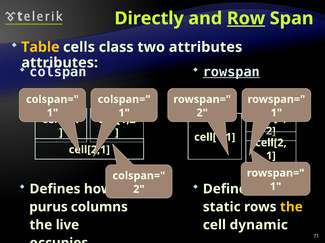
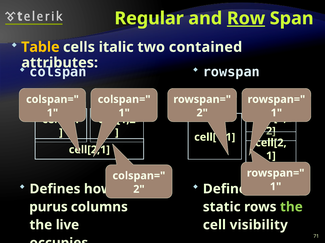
Directly: Directly -> Regular
class: class -> italic
two attributes: attributes -> contained
rowspan underline: present -> none
the at (291, 208) colour: yellow -> light green
dynamic: dynamic -> visibility
